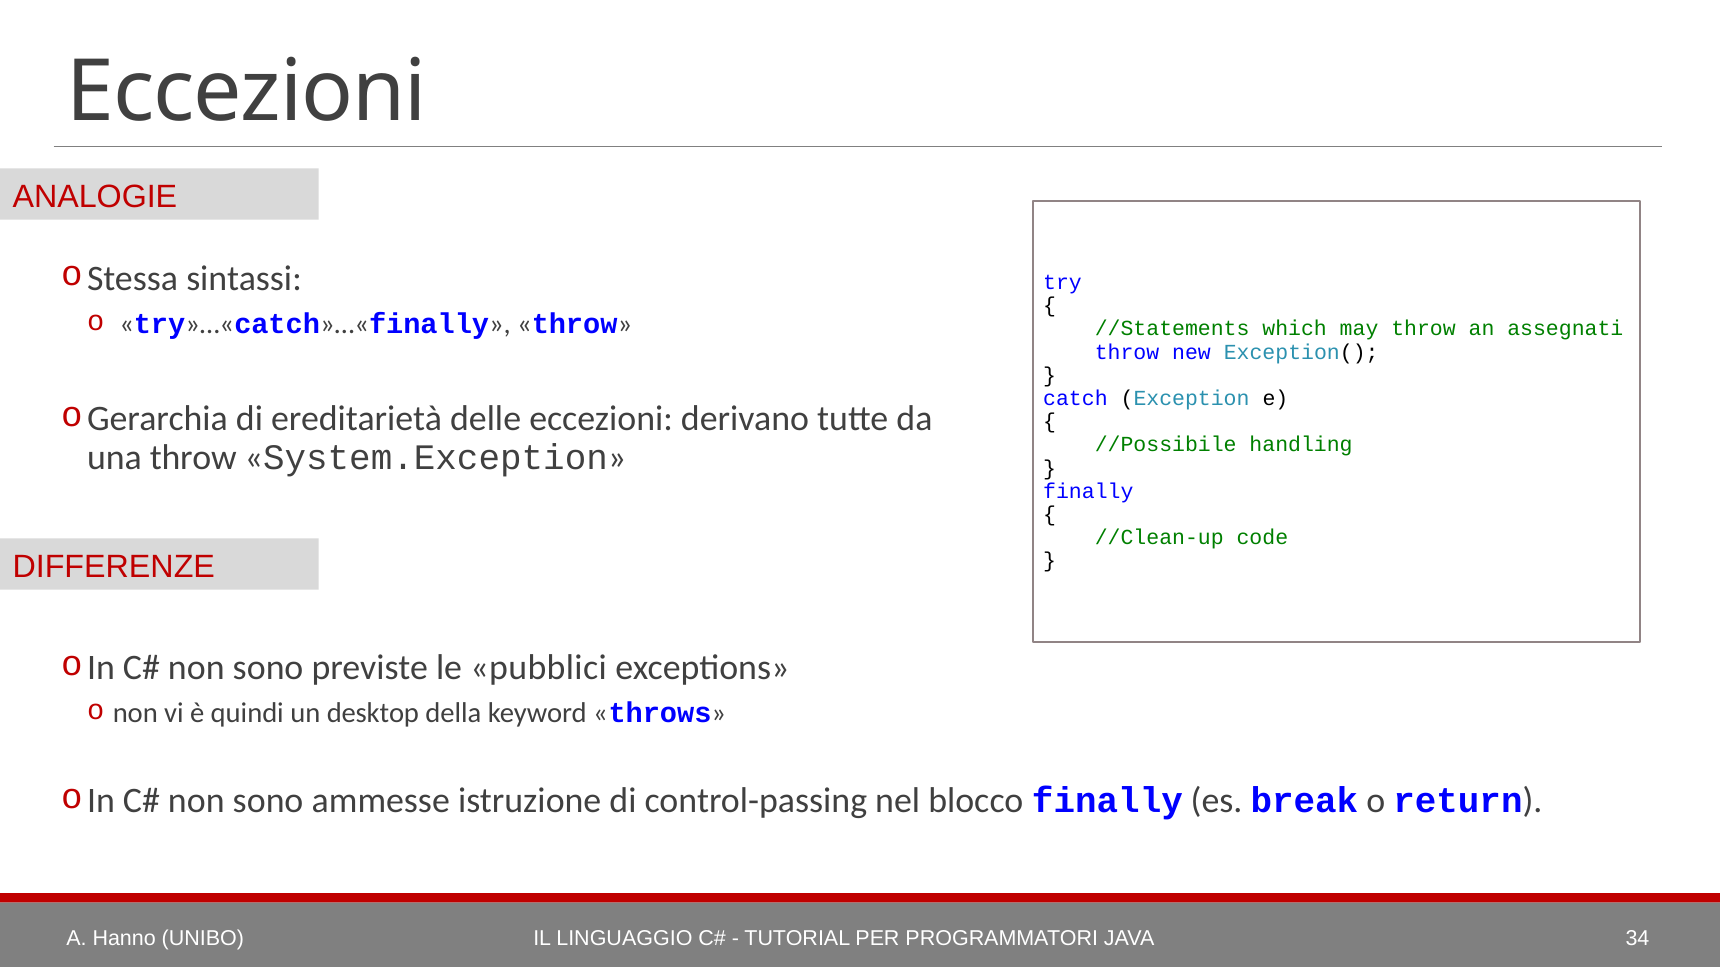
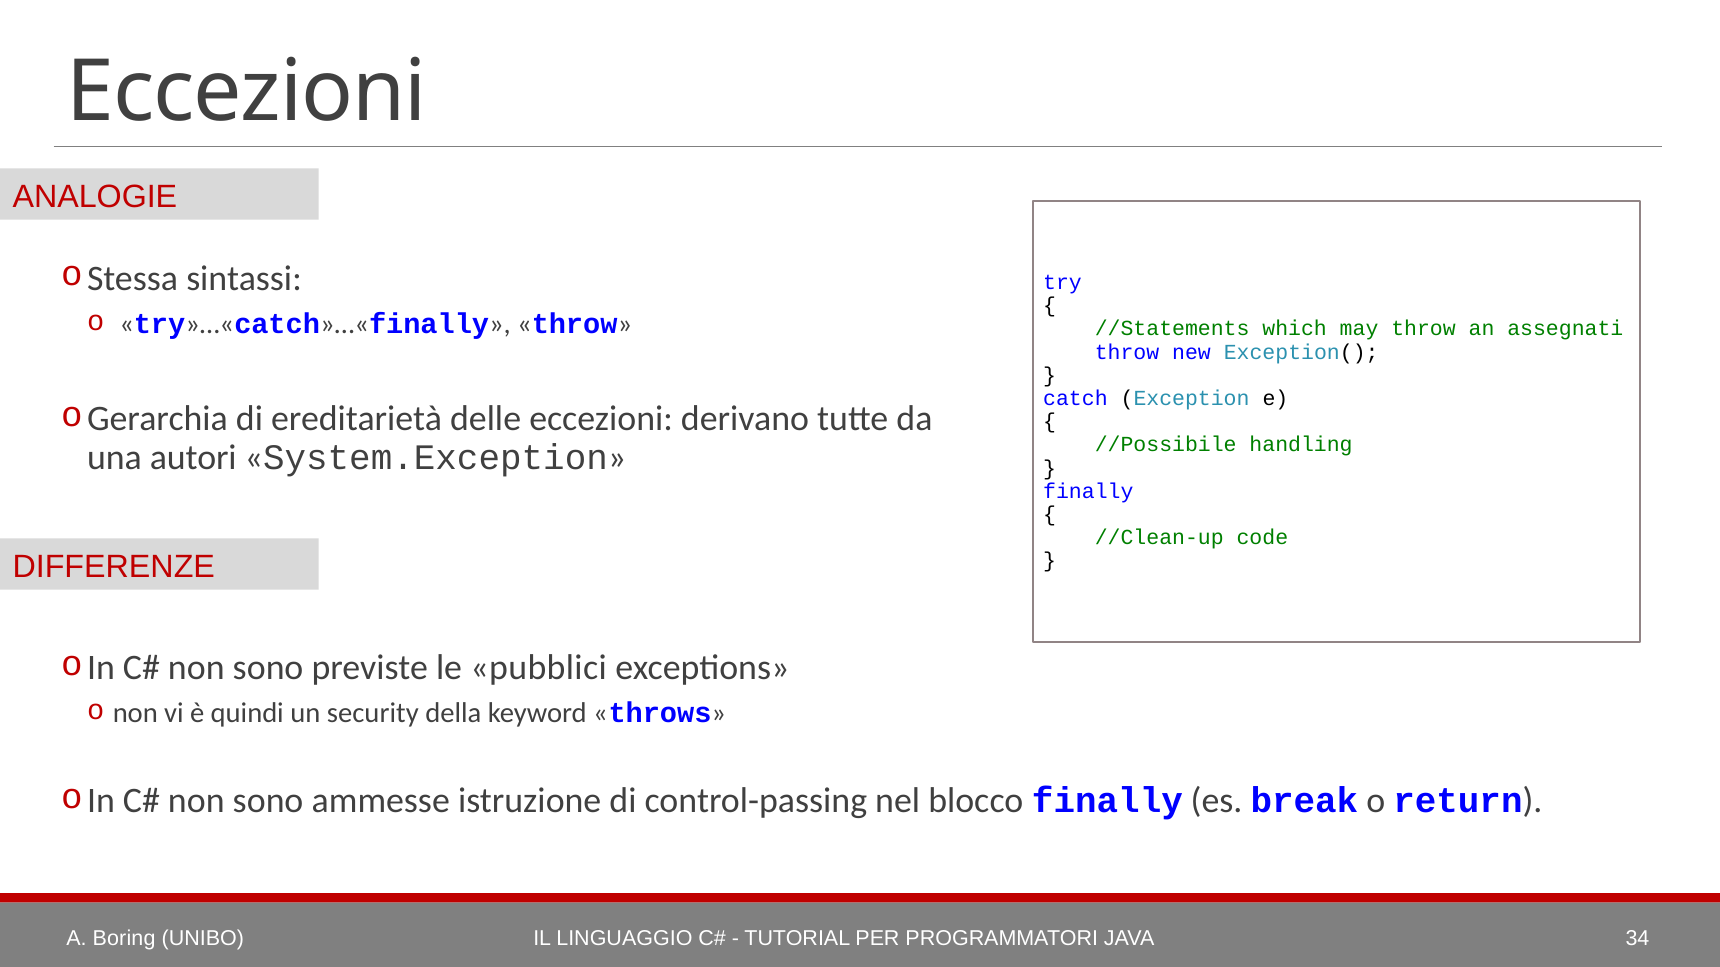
una throw: throw -> autori
desktop: desktop -> security
Hanno: Hanno -> Boring
